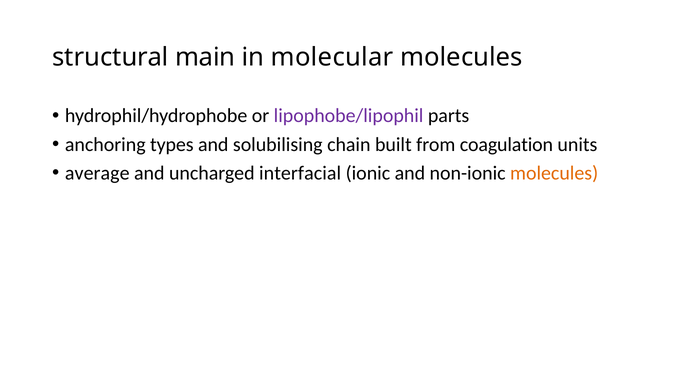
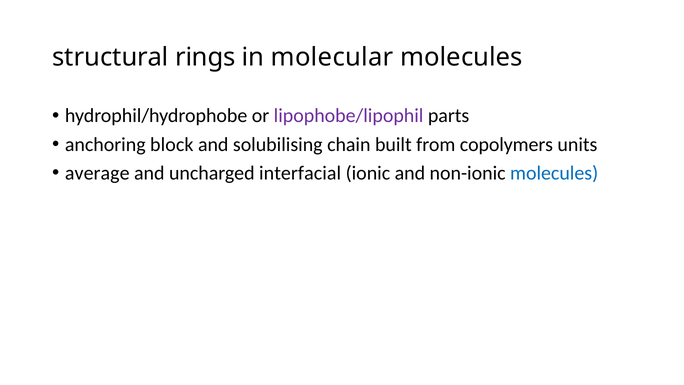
main: main -> rings
types: types -> block
coagulation: coagulation -> copolymers
molecules at (554, 173) colour: orange -> blue
